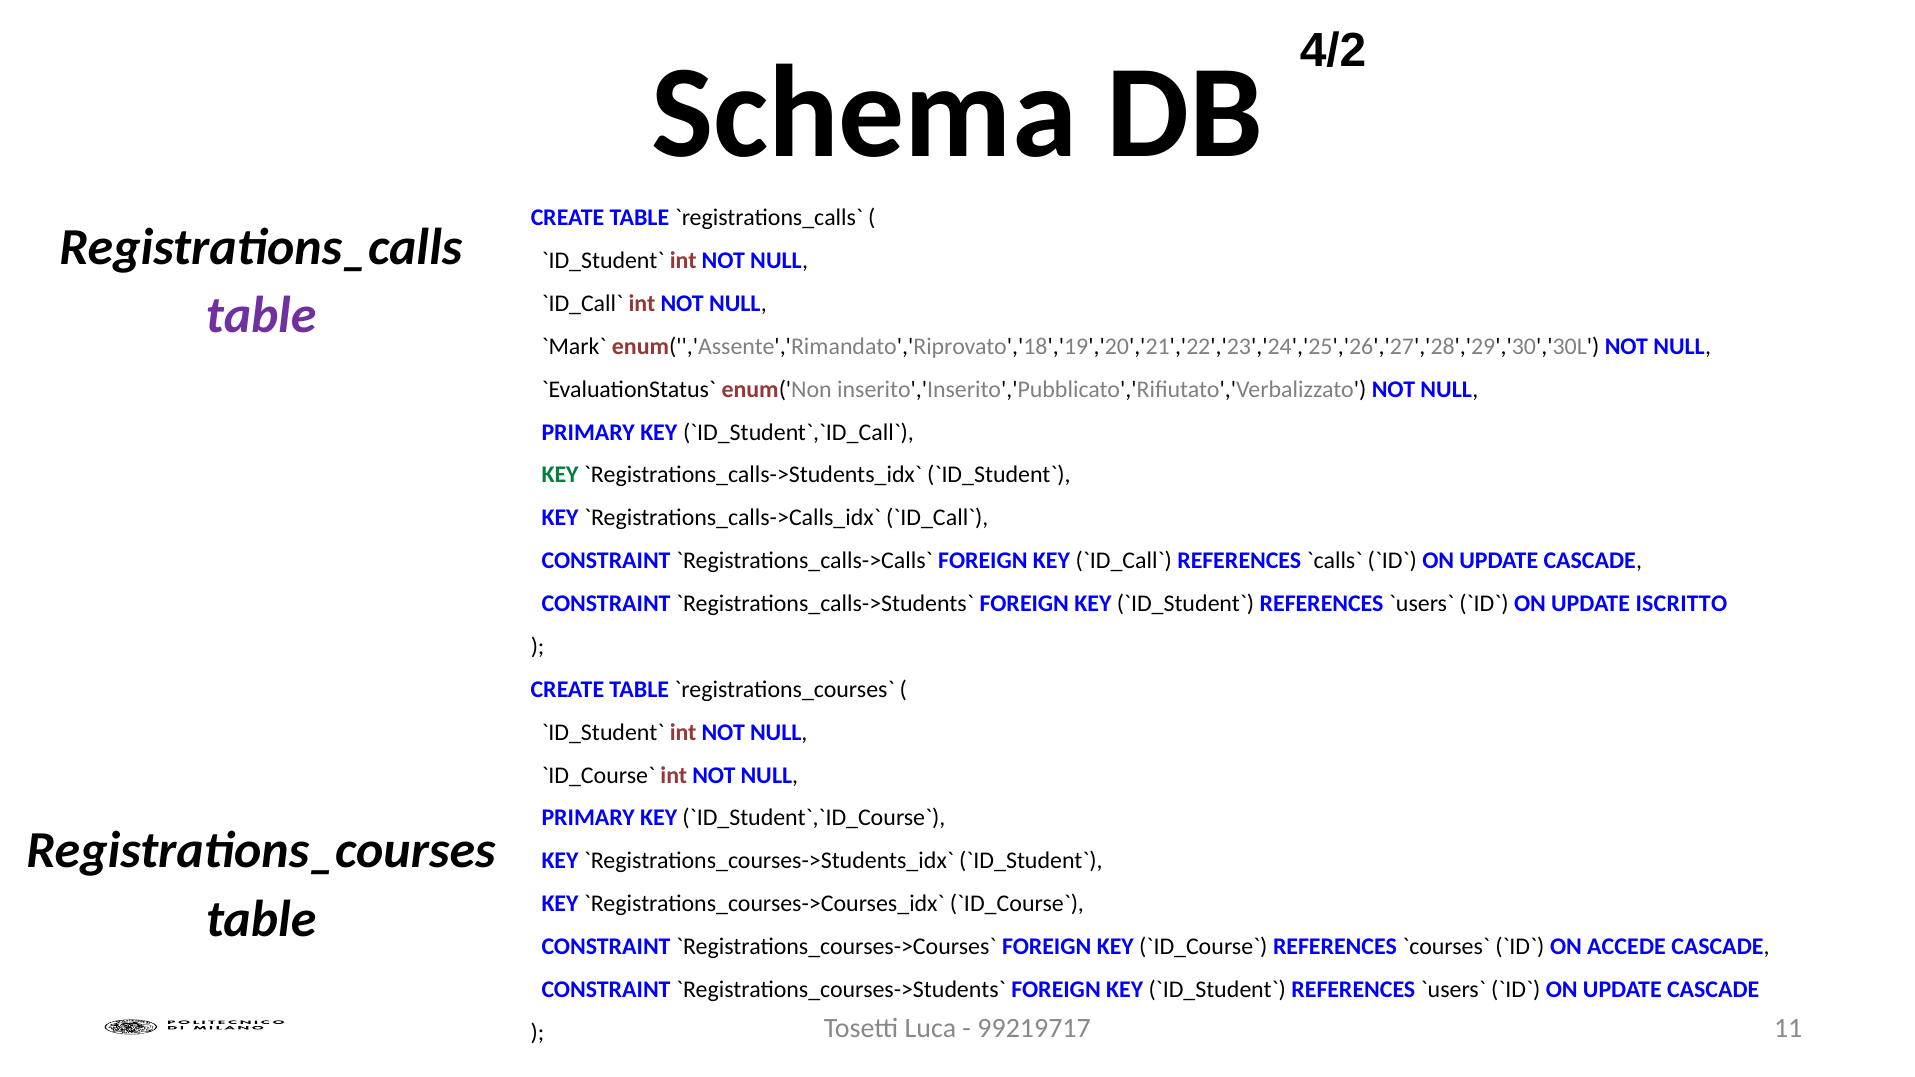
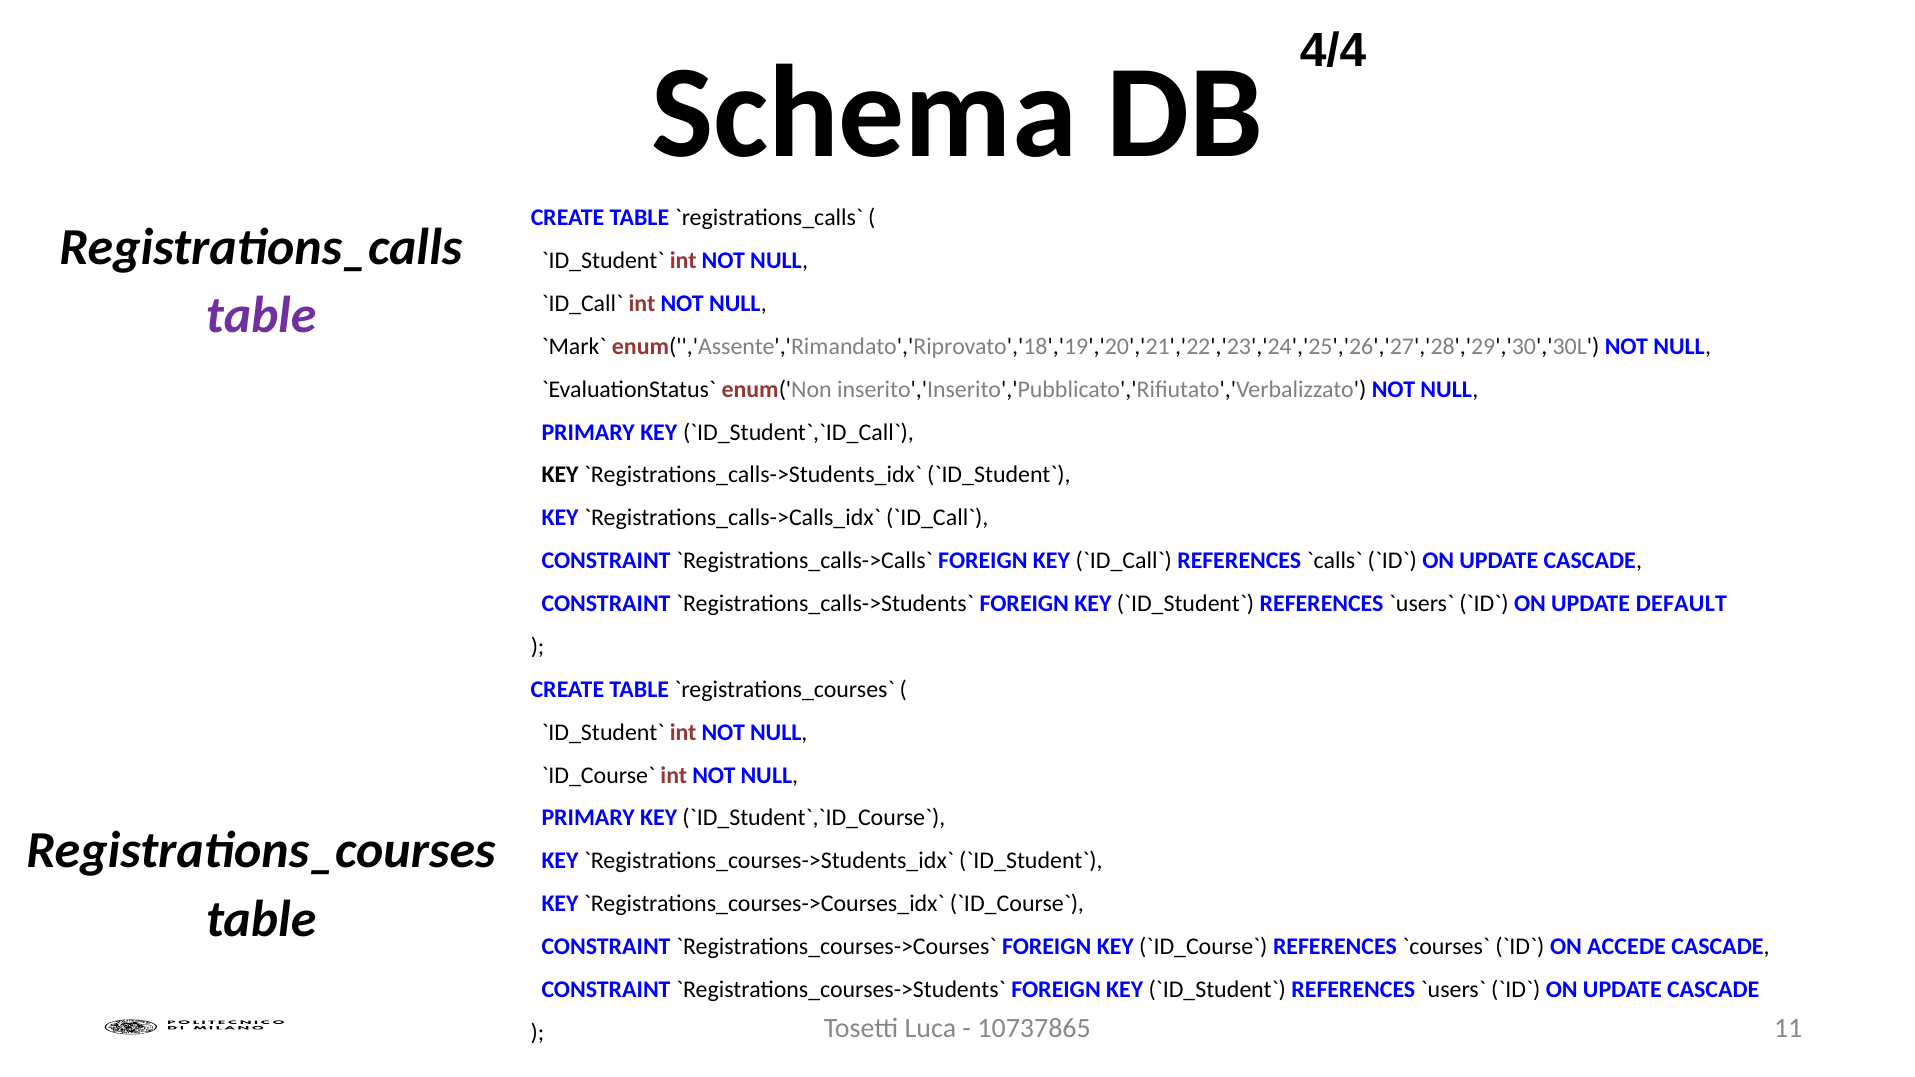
4/2: 4/2 -> 4/4
KEY at (560, 475) colour: green -> black
ISCRITTO: ISCRITTO -> DEFAULT
99219717: 99219717 -> 10737865
